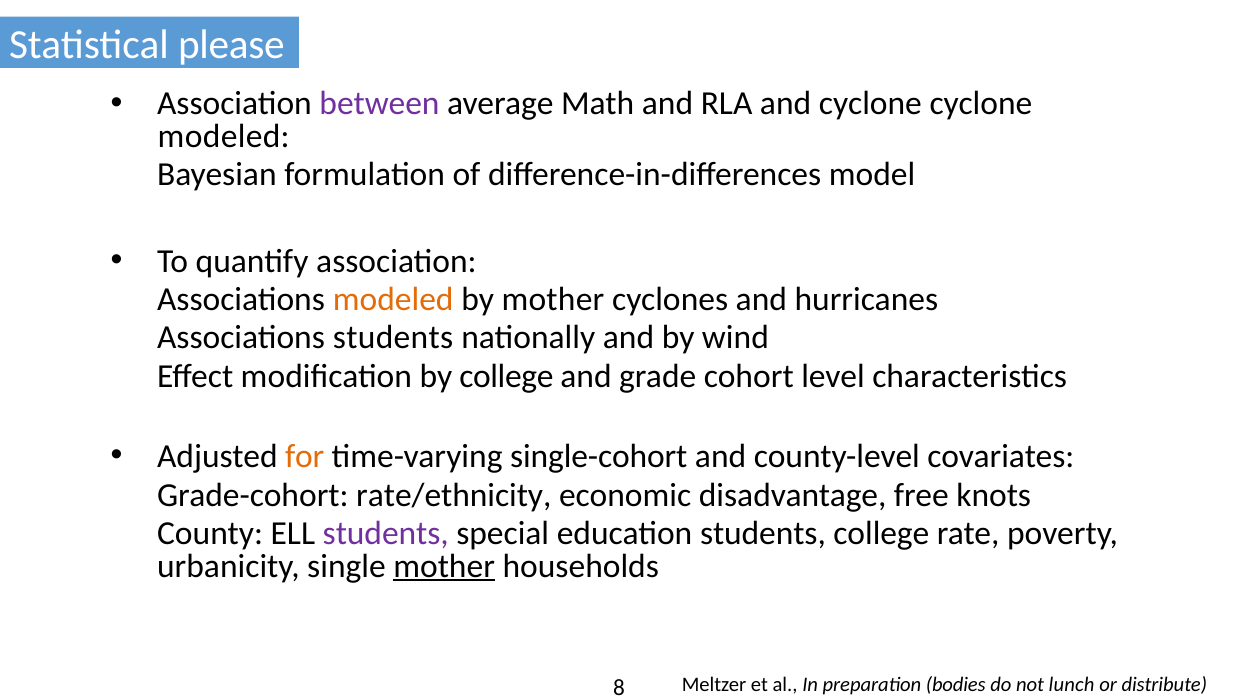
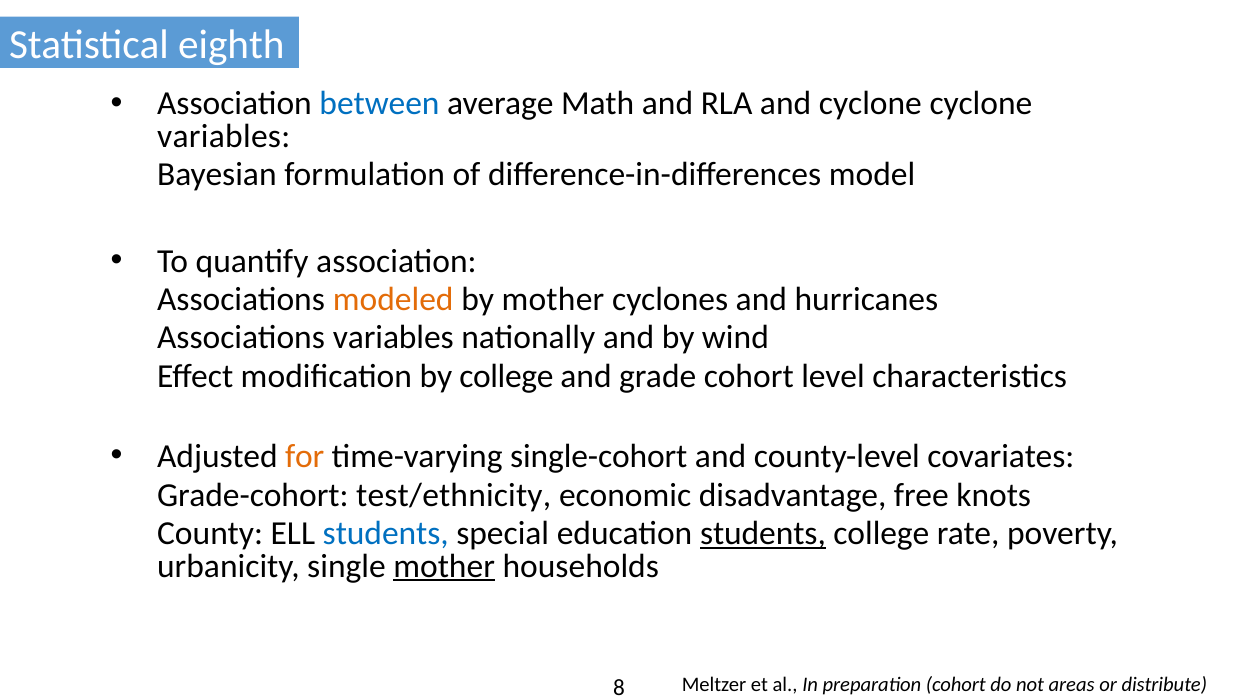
please: please -> eighth
between colour: purple -> blue
modeled at (224, 136): modeled -> variables
Associations students: students -> variables
rate/ethnicity: rate/ethnicity -> test/ethnicity
students at (386, 533) colour: purple -> blue
students at (763, 533) underline: none -> present
preparation bodies: bodies -> cohort
lunch: lunch -> areas
